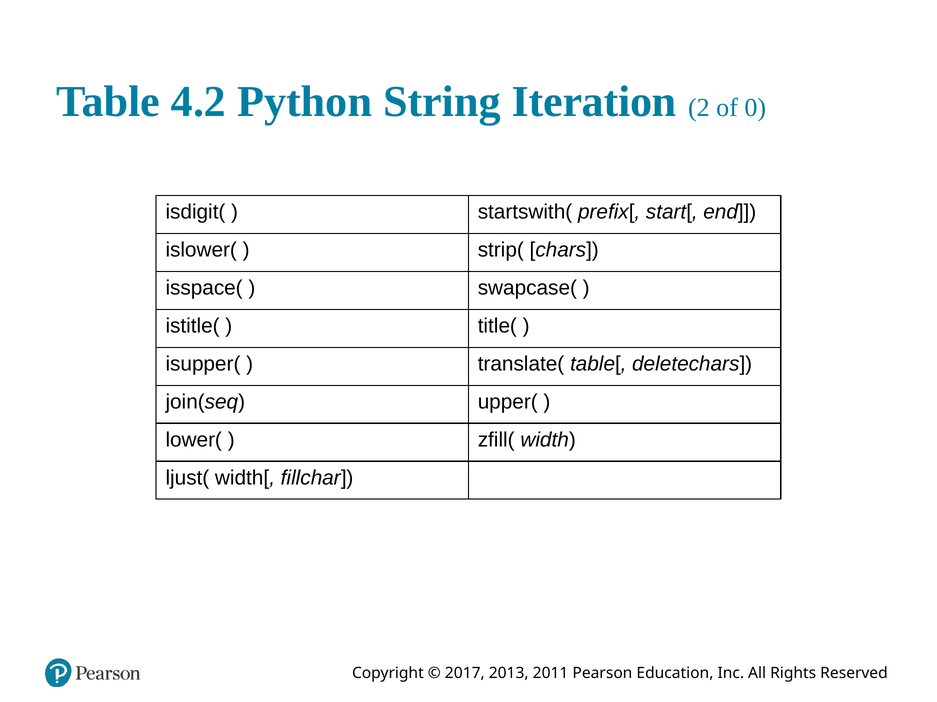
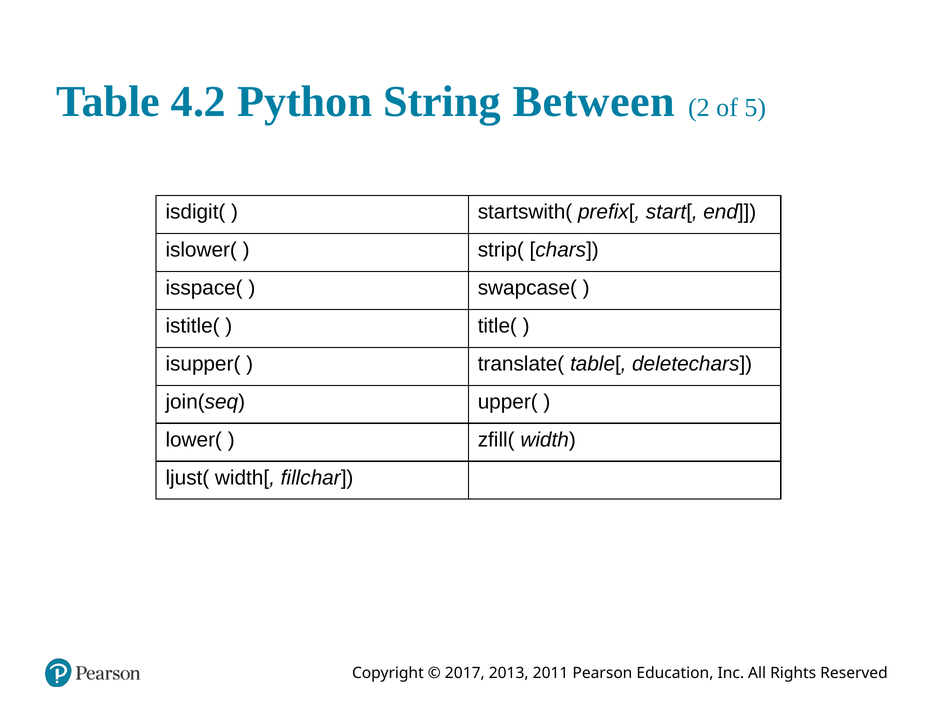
Iteration: Iteration -> Between
0: 0 -> 5
